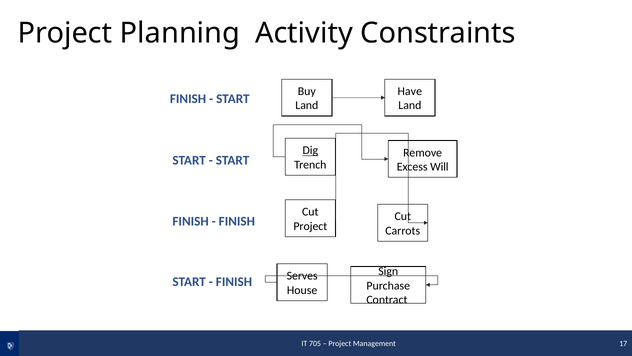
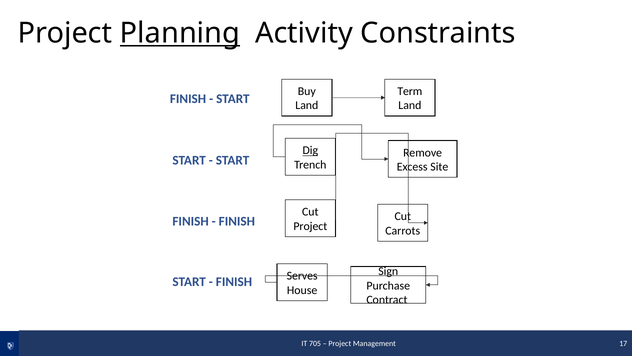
Planning underline: none -> present
Have: Have -> Term
Will: Will -> Site
